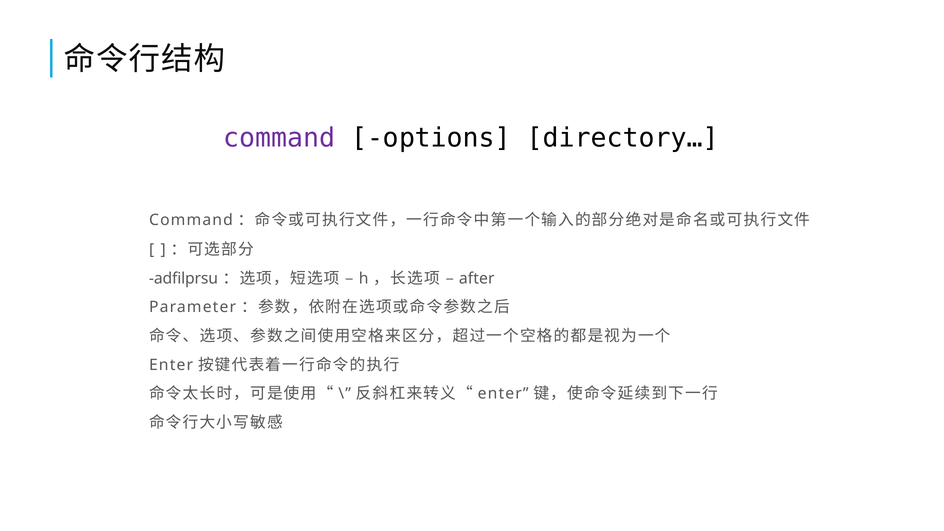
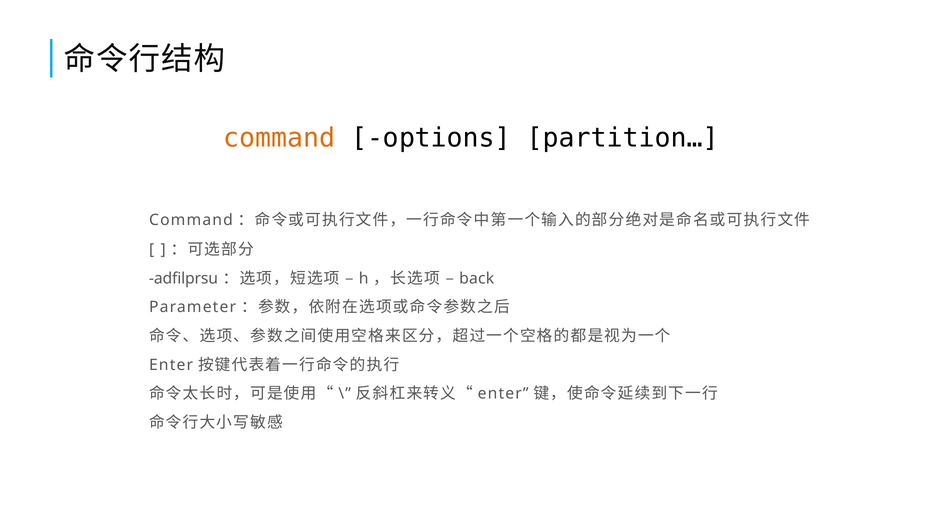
command at (279, 138) colour: purple -> orange
directory…: directory… -> partition…
after: after -> back
